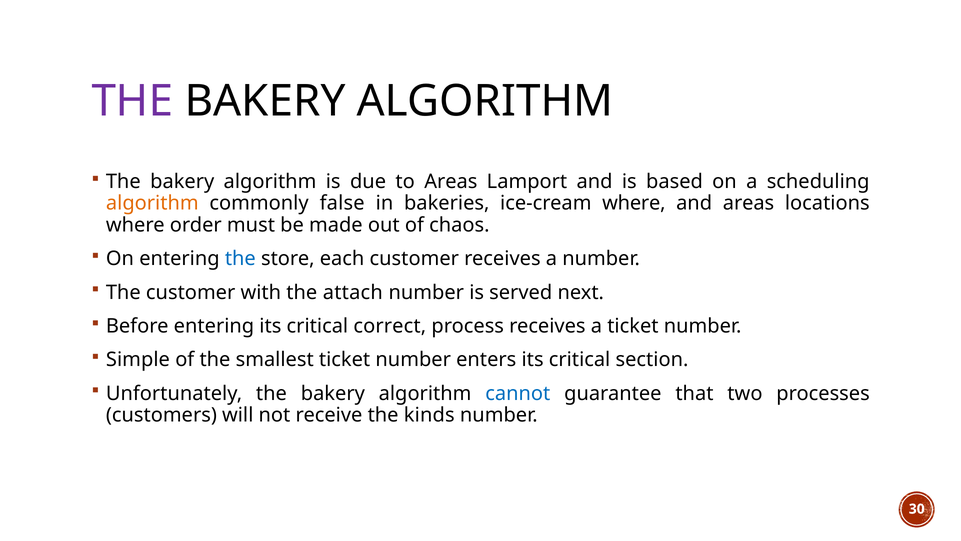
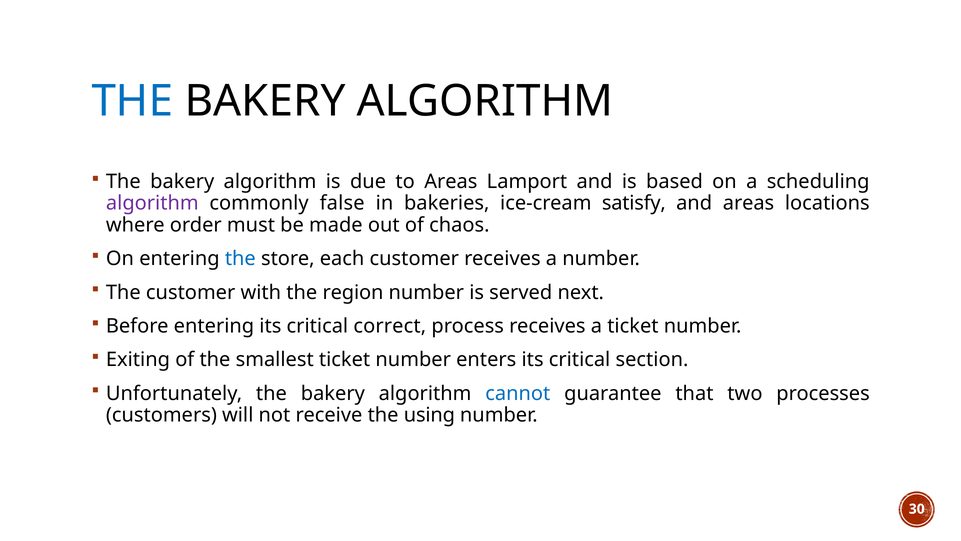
THE at (132, 101) colour: purple -> blue
algorithm at (152, 203) colour: orange -> purple
ice-cream where: where -> satisfy
attach: attach -> region
Simple: Simple -> Exiting
kinds: kinds -> using
